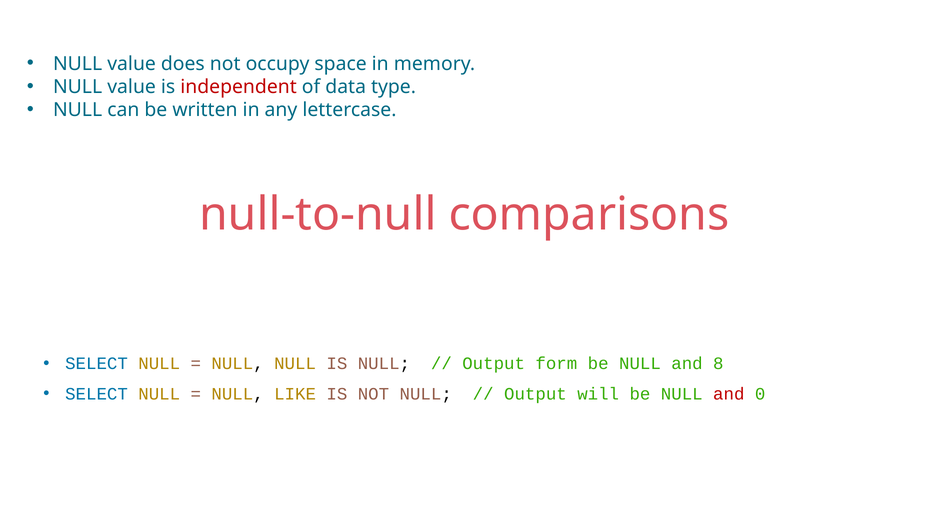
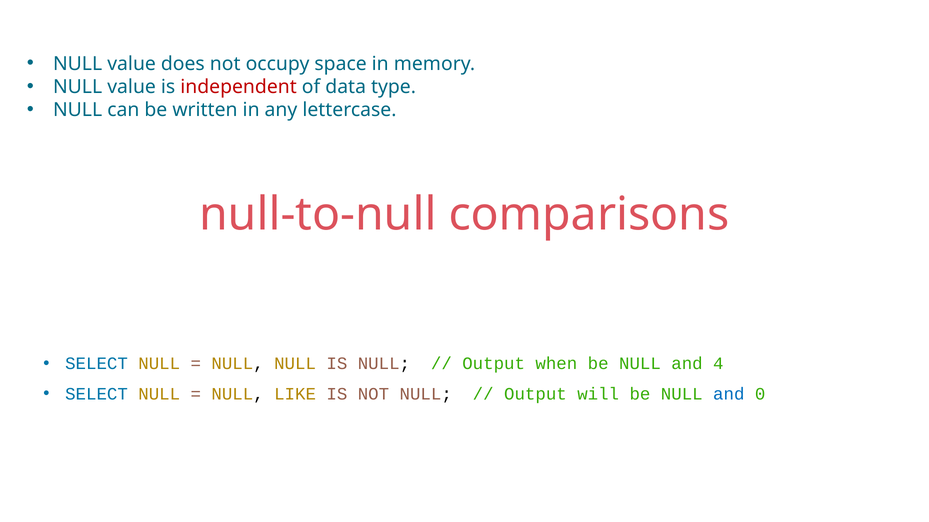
form: form -> when
8: 8 -> 4
and at (729, 394) colour: red -> blue
